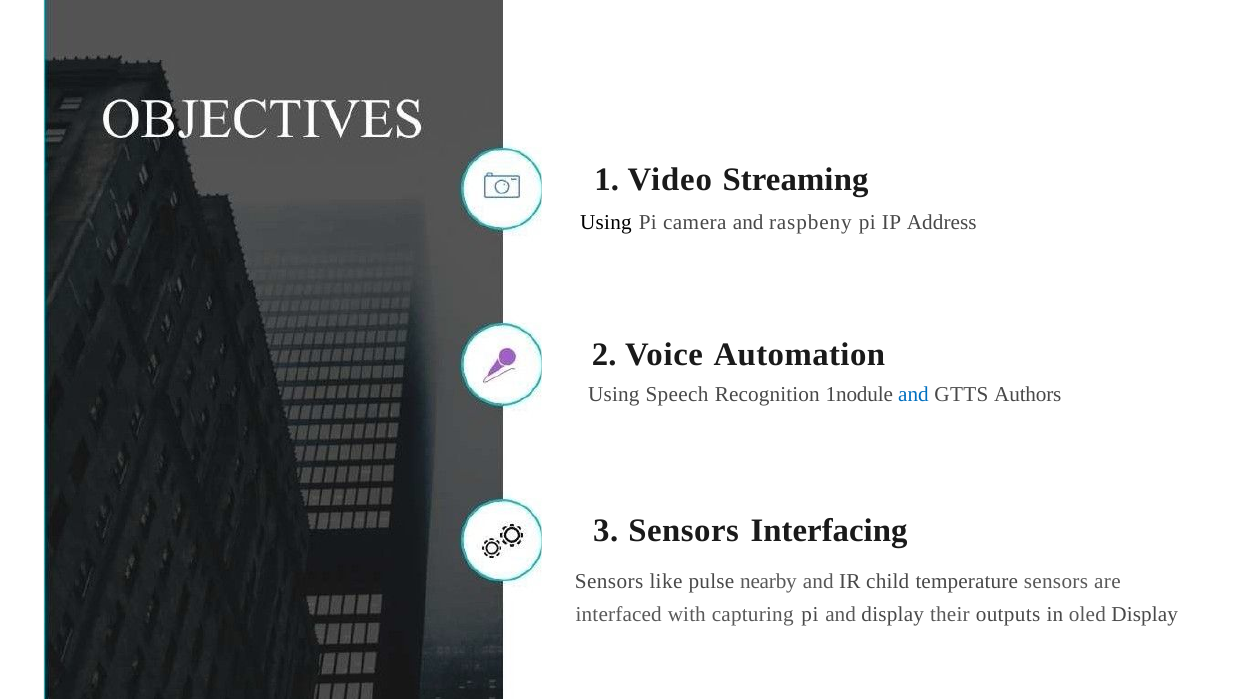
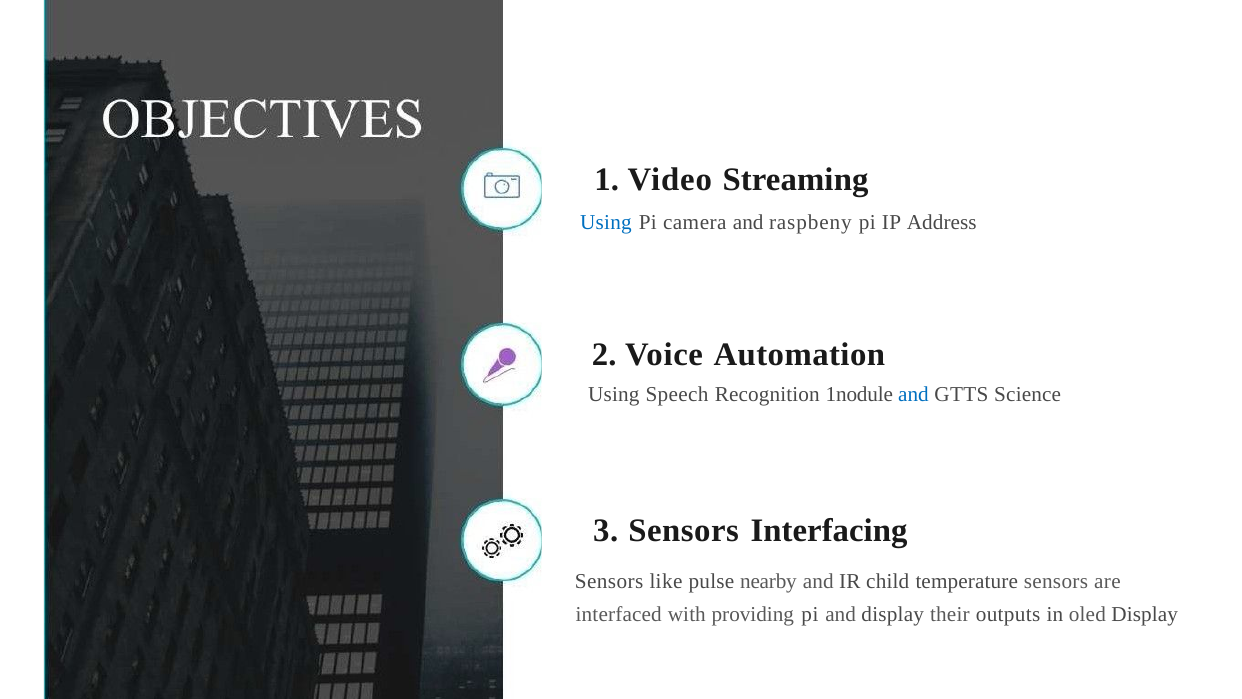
Using at (606, 223) colour: black -> blue
Authors: Authors -> Science
capturing: capturing -> providing
